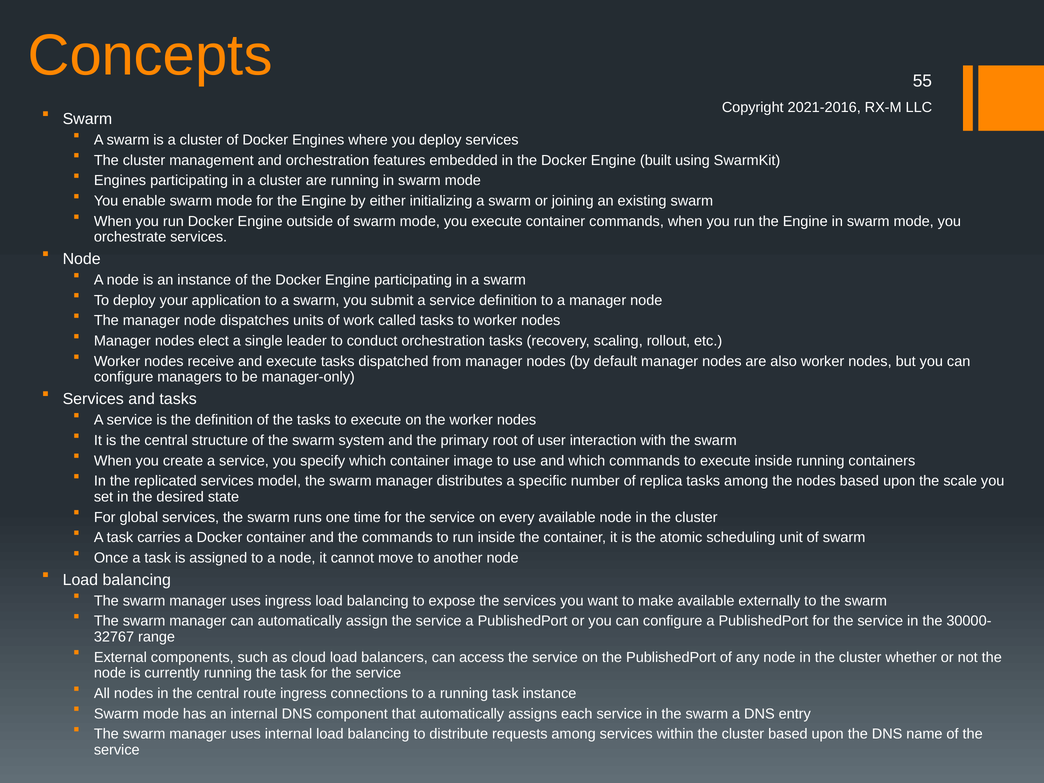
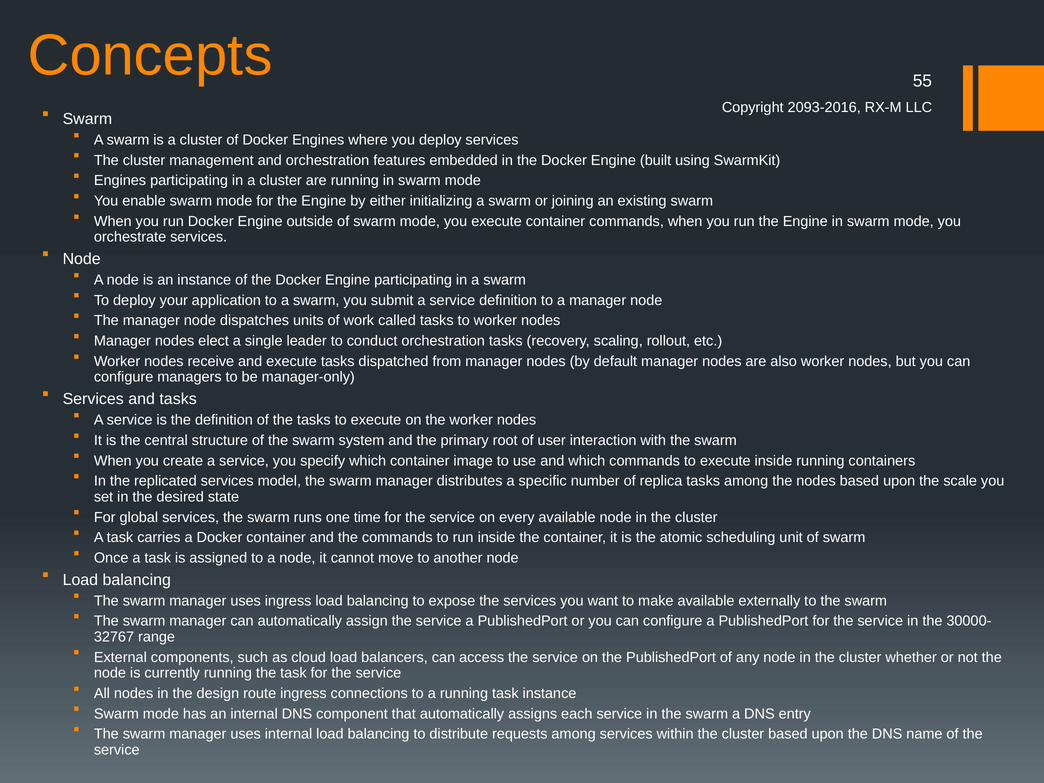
2021-2016: 2021-2016 -> 2093-2016
in the central: central -> design
